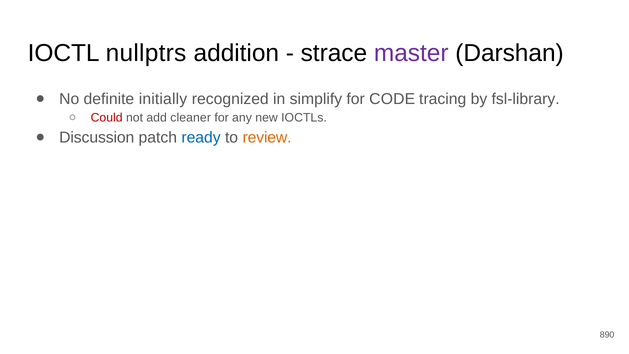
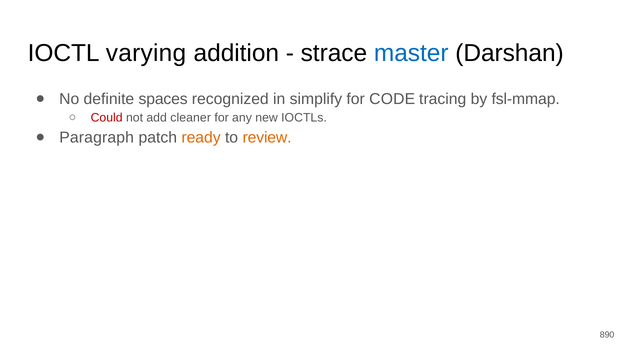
nullptrs: nullptrs -> varying
master colour: purple -> blue
initially: initially -> spaces
fsl-library: fsl-library -> fsl-mmap
Discussion: Discussion -> Paragraph
ready colour: blue -> orange
